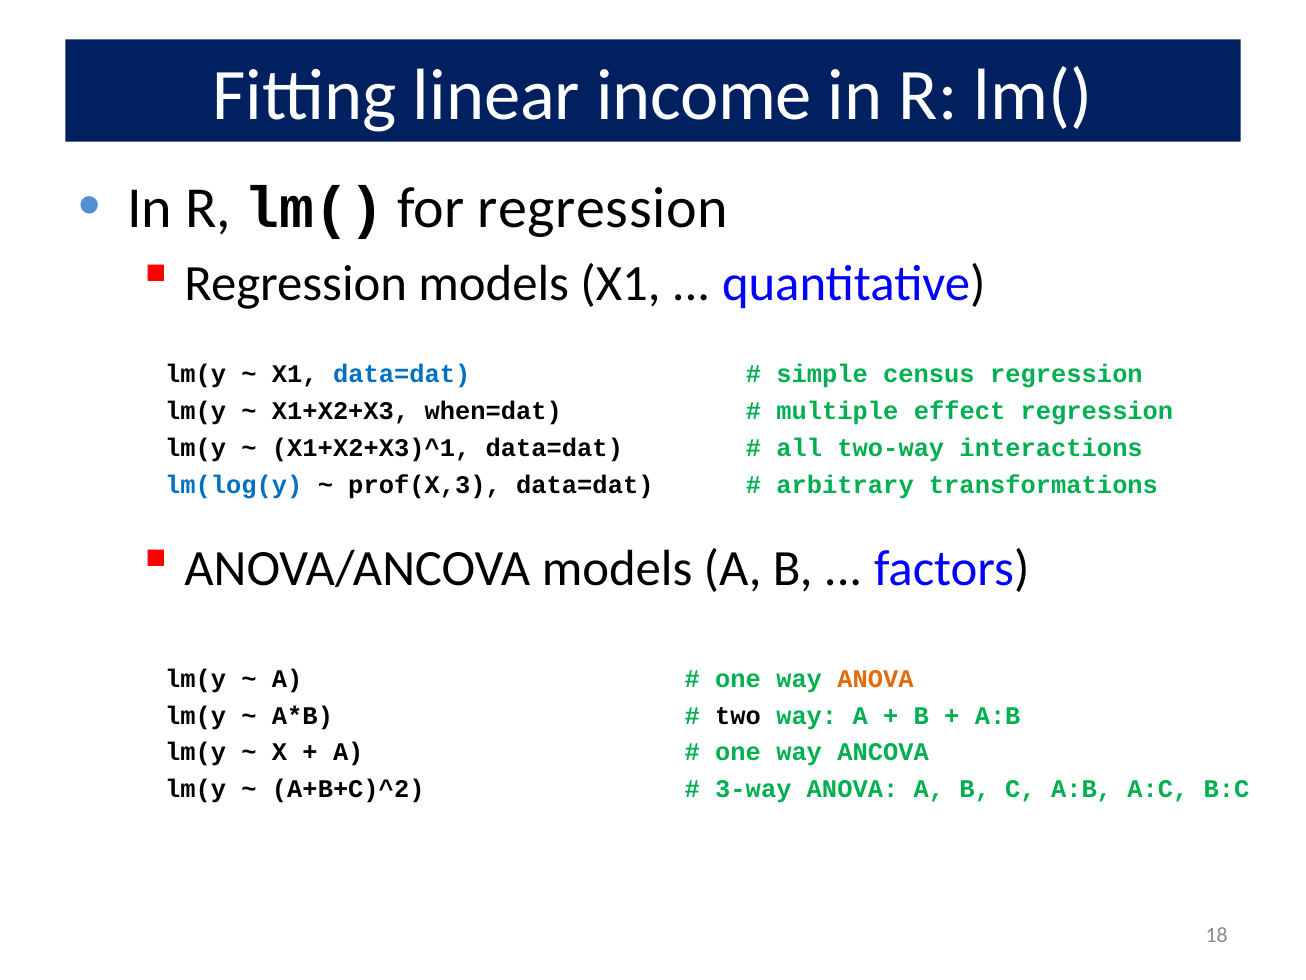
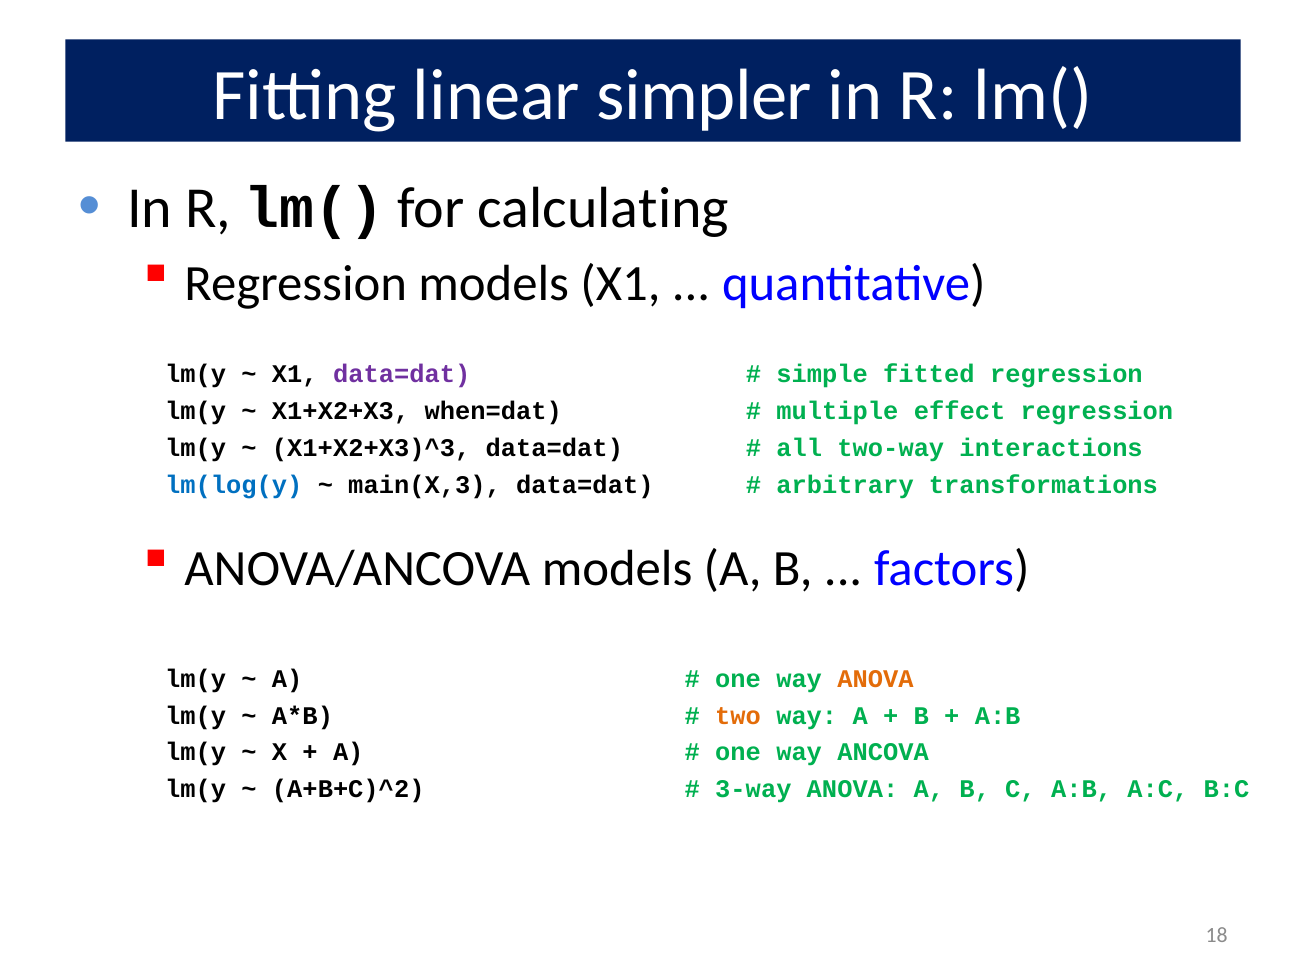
income: income -> simpler
for regression: regression -> calculating
data=dat at (402, 374) colour: blue -> purple
census: census -> fitted
X1+X2+X3)^1: X1+X2+X3)^1 -> X1+X2+X3)^3
prof(X,3: prof(X,3 -> main(X,3
two colour: black -> orange
